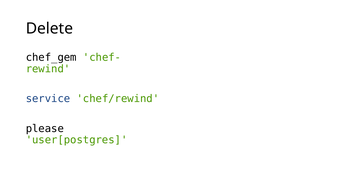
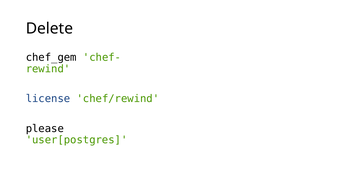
service: service -> license
